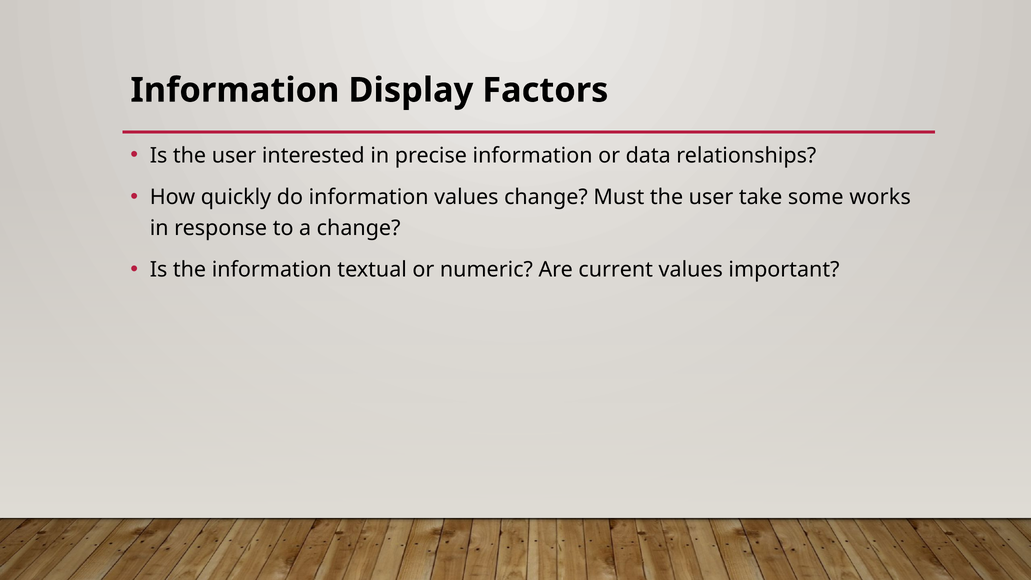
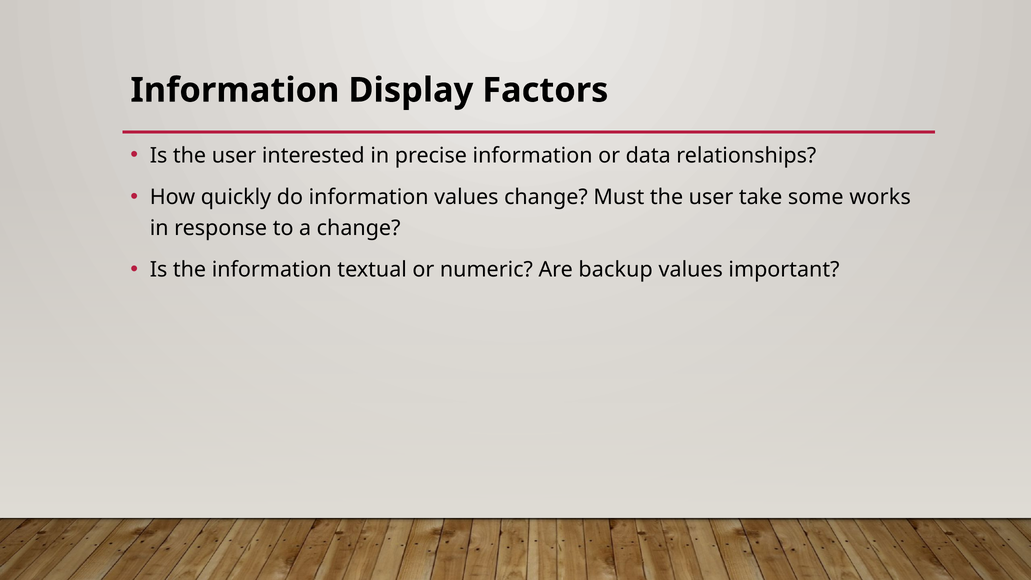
current: current -> backup
